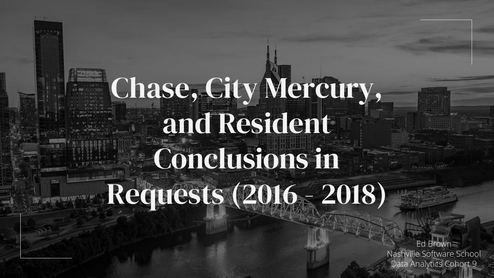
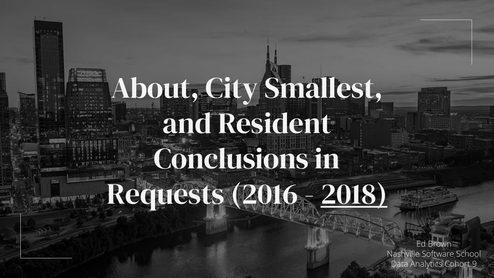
Chase: Chase -> About
Mercury: Mercury -> Smallest
2018 underline: none -> present
